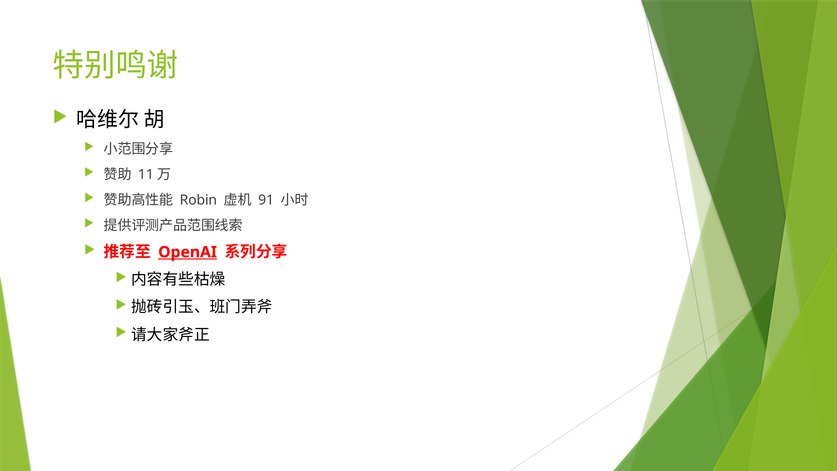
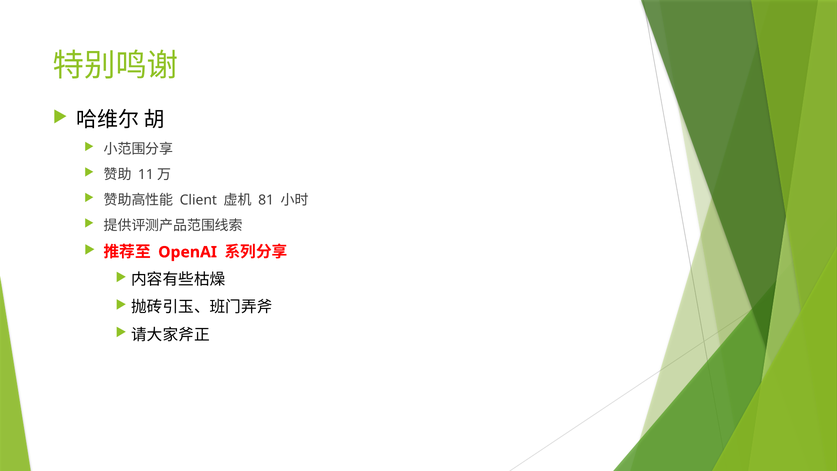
Robin: Robin -> Client
91: 91 -> 81
OpenAI underline: present -> none
